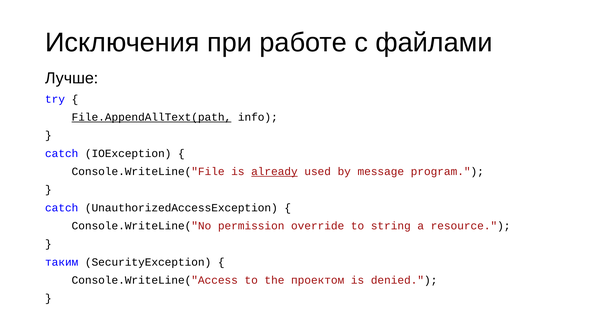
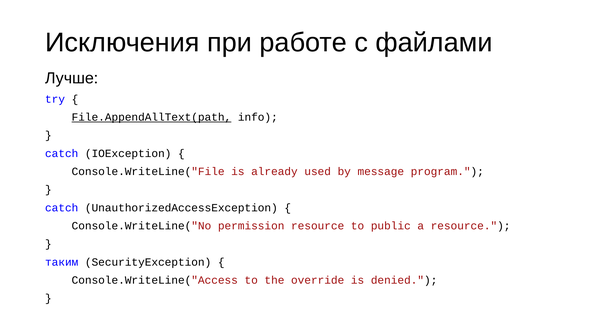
already underline: present -> none
permission override: override -> resource
string: string -> public
проектом: проектом -> override
